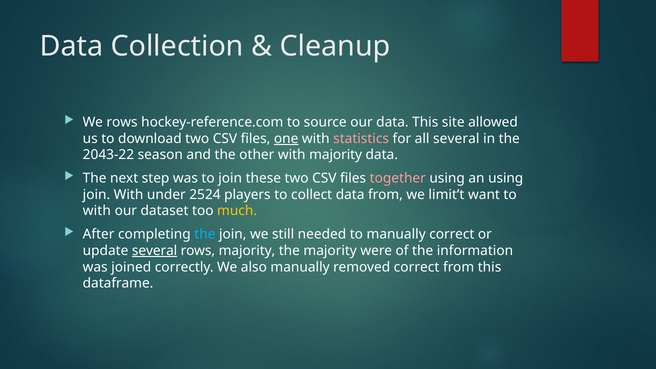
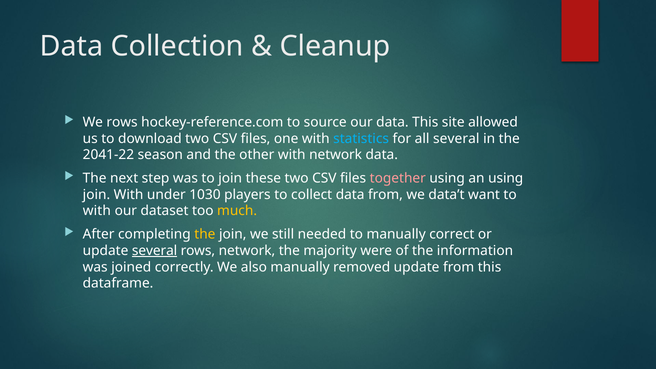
one underline: present -> none
statistics colour: pink -> light blue
2043-22: 2043-22 -> 2041-22
with majority: majority -> network
2524: 2524 -> 1030
limit’t: limit’t -> data’t
the at (205, 234) colour: light blue -> yellow
rows majority: majority -> network
removed correct: correct -> update
